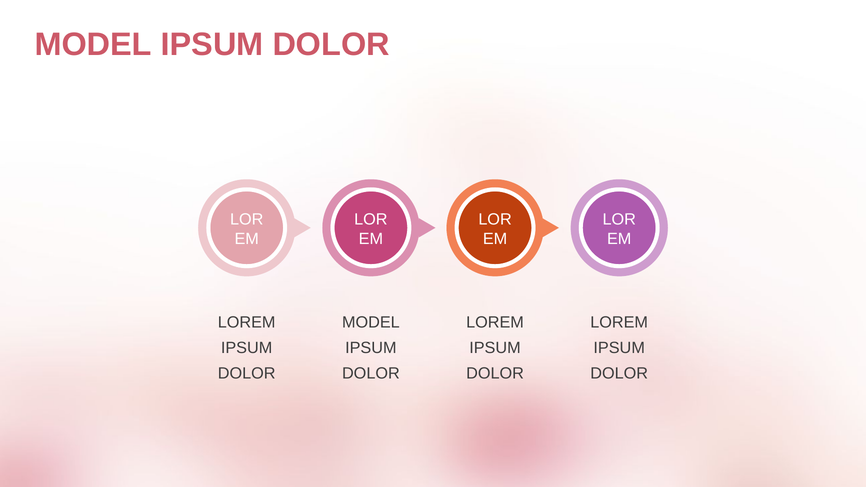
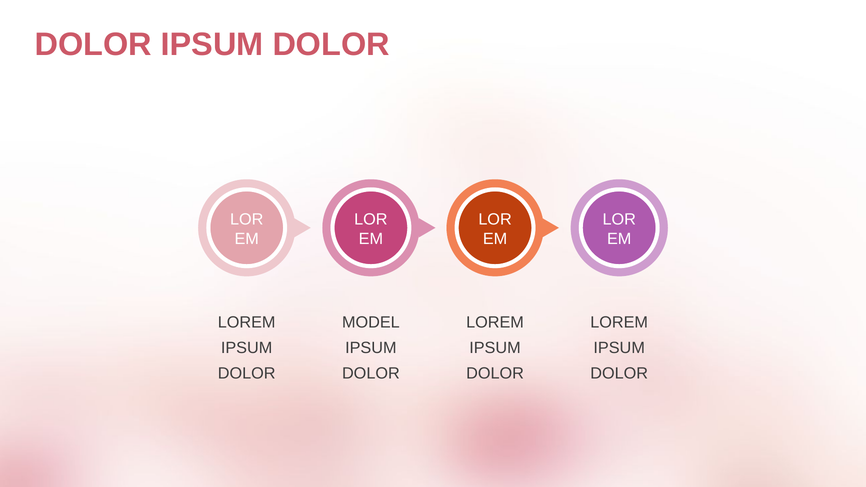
MODEL at (93, 44): MODEL -> DOLOR
